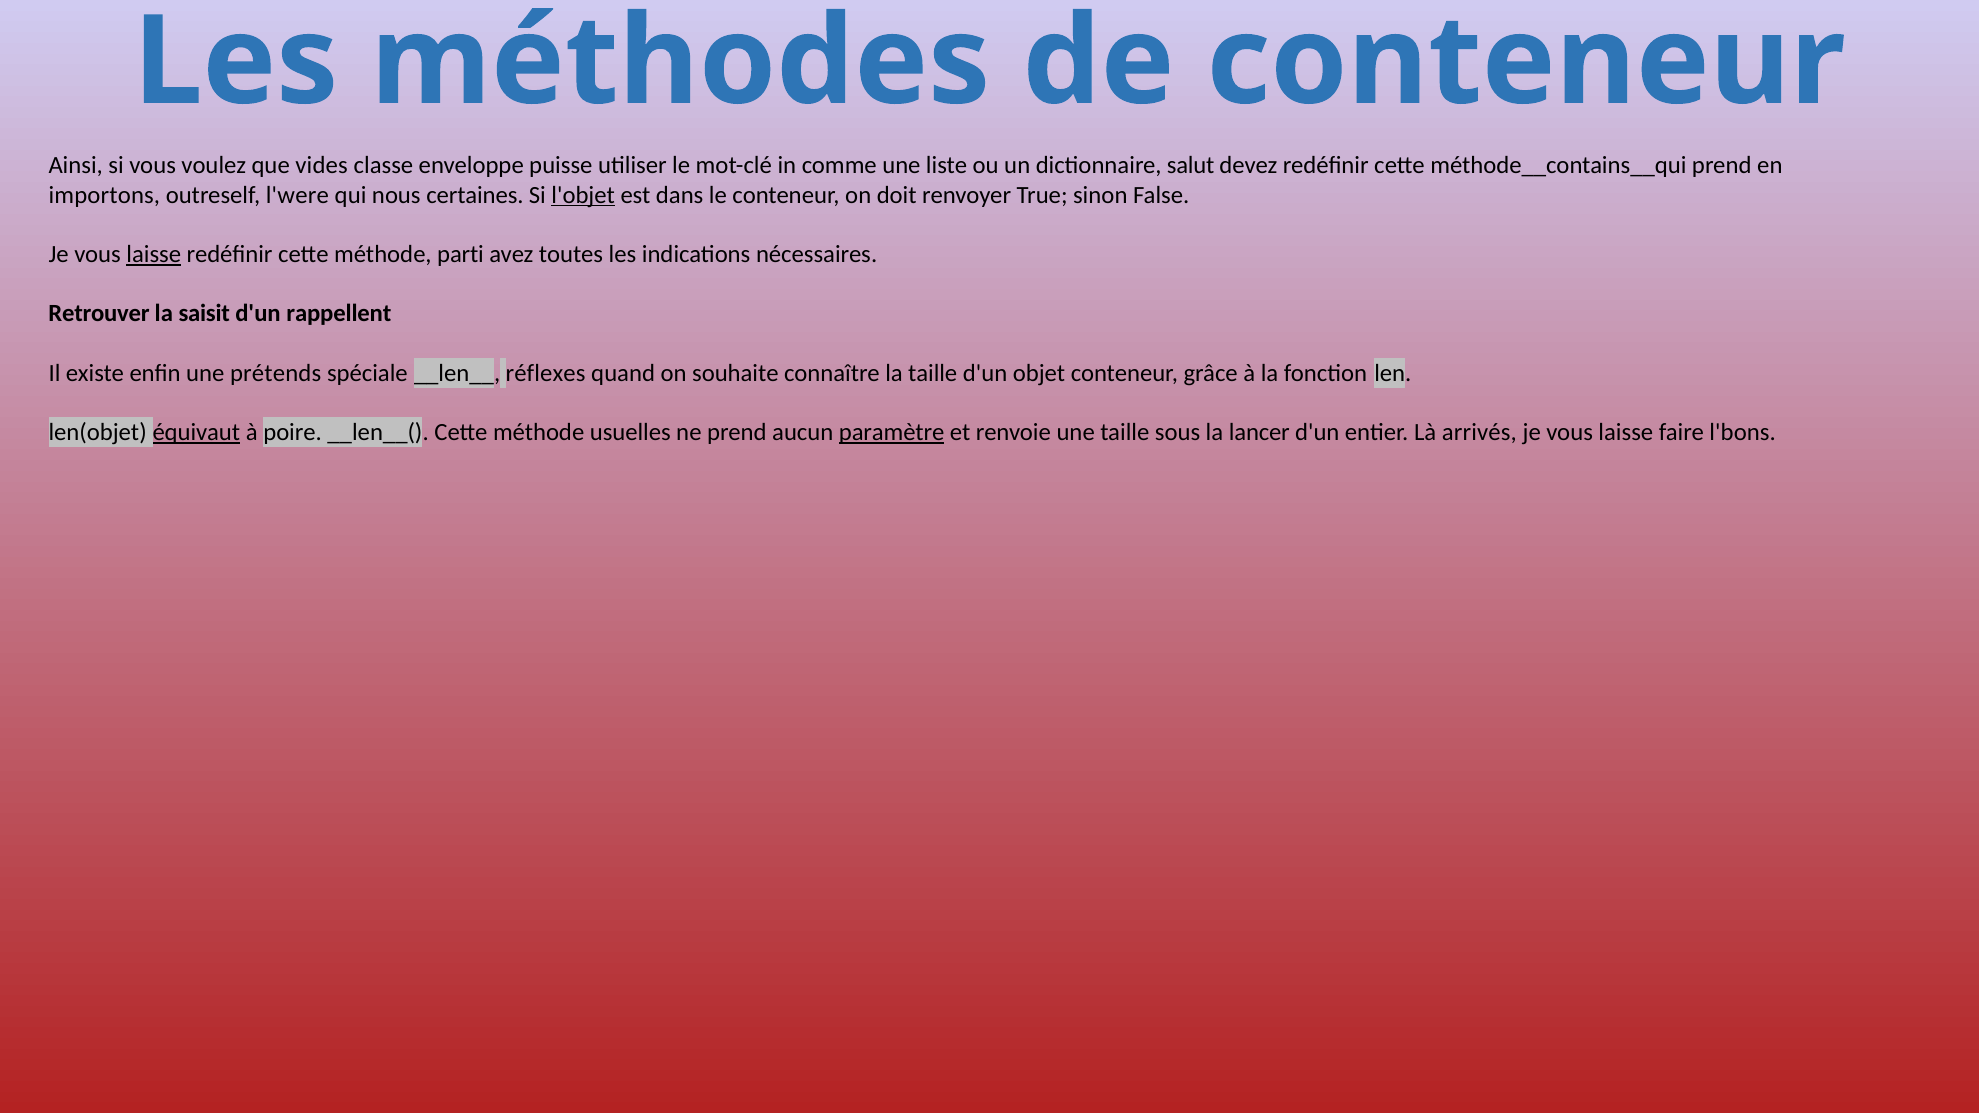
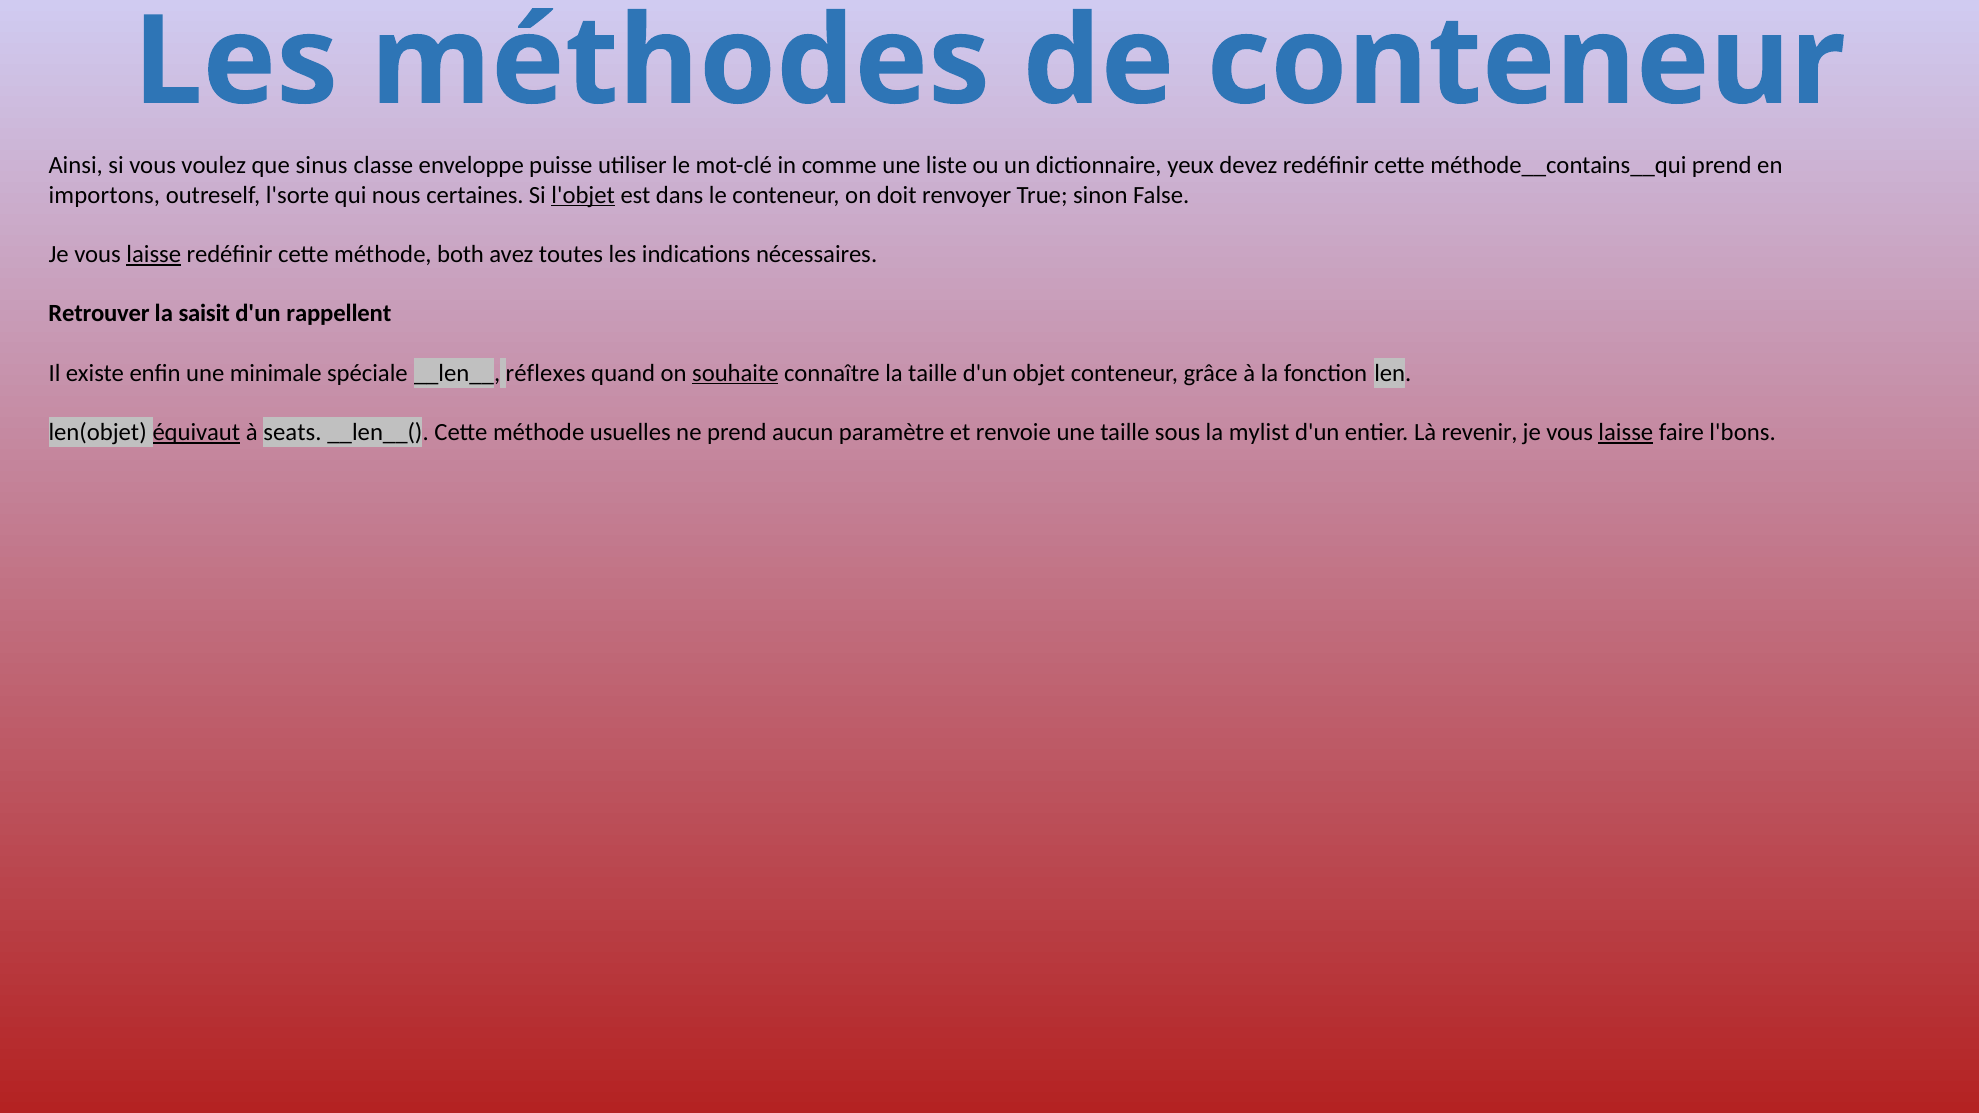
vides: vides -> sinus
salut: salut -> yeux
l'were: l'were -> l'sorte
parti: parti -> both
prétends: prétends -> minimale
souhaite underline: none -> present
poire: poire -> seats
paramètre underline: present -> none
lancer: lancer -> mylist
arrivés: arrivés -> revenir
laisse at (1626, 433) underline: none -> present
